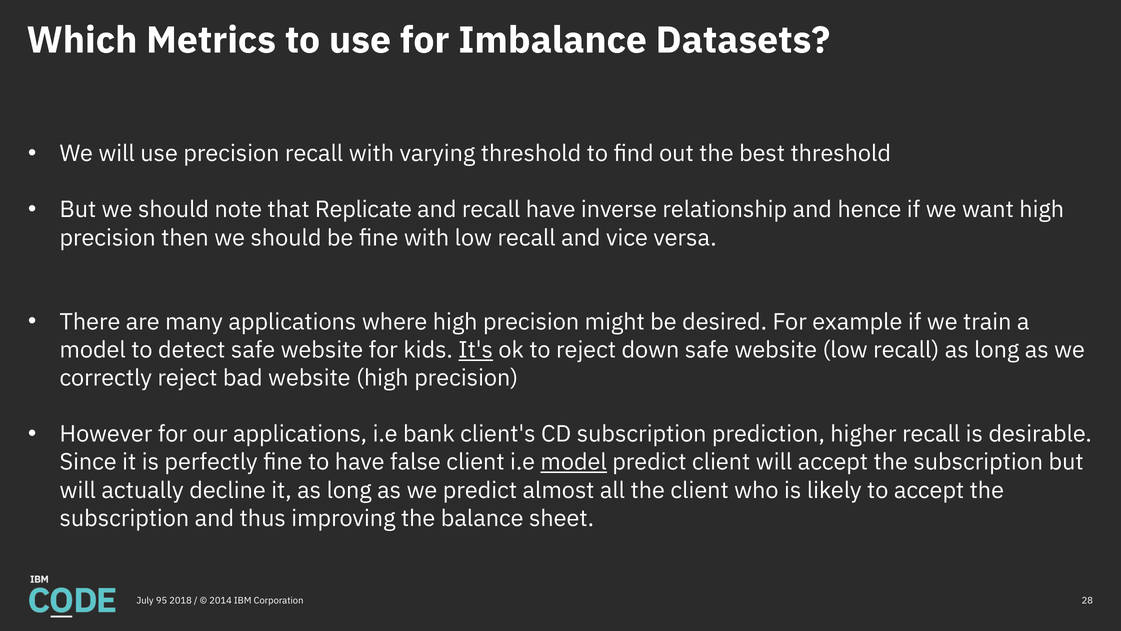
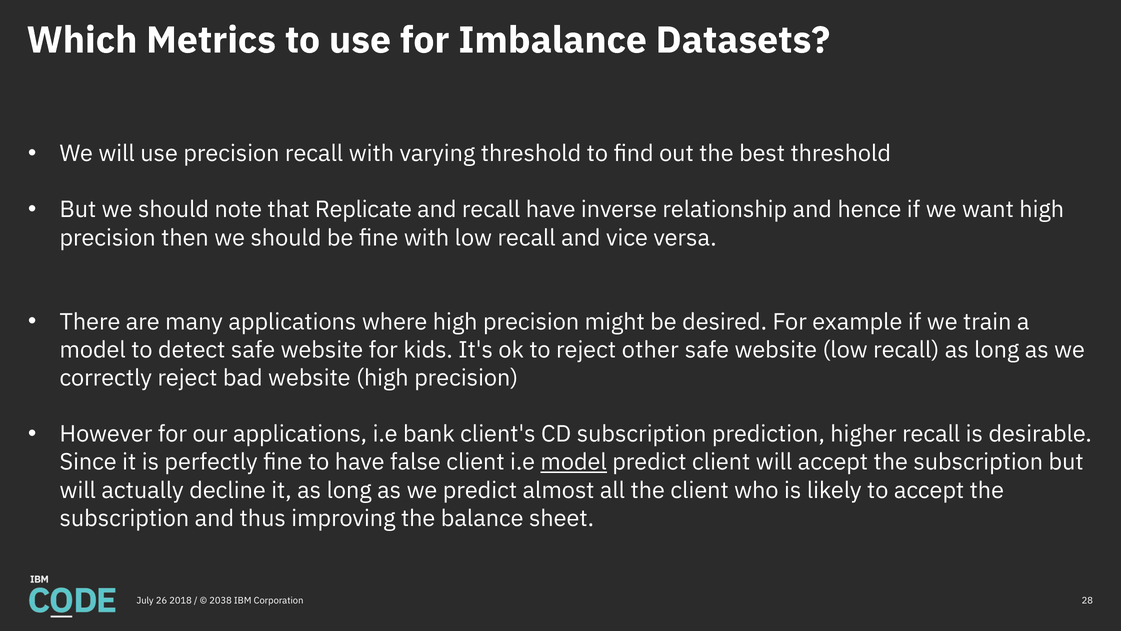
It's underline: present -> none
down: down -> other
95: 95 -> 26
2014: 2014 -> 2038
